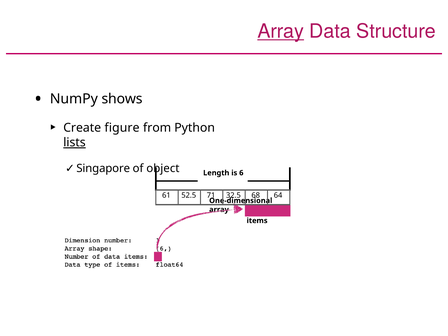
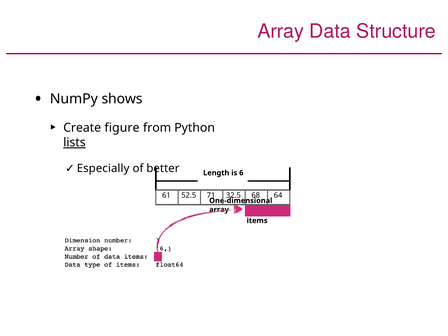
Array at (281, 31) underline: present -> none
Singapore: Singapore -> Especially
object: object -> better
